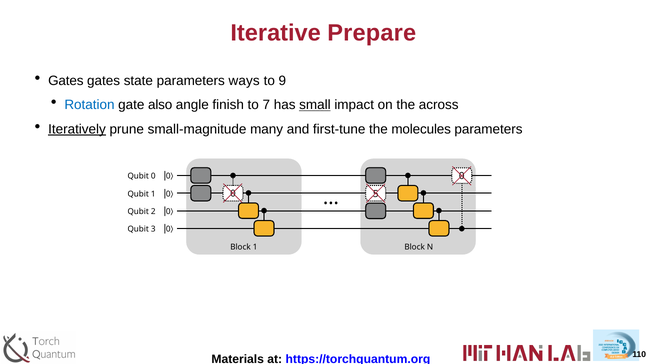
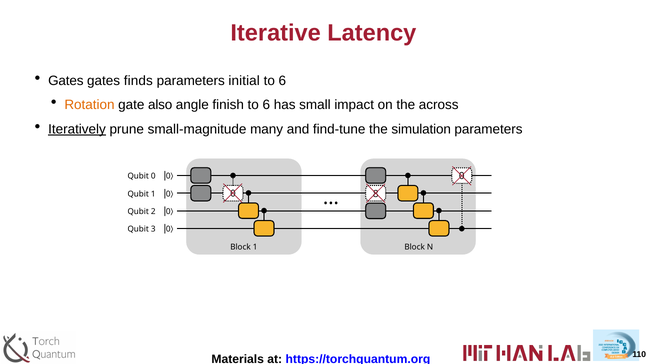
Prepare: Prepare -> Latency
state: state -> finds
ways: ways -> initial
9 at (282, 81): 9 -> 6
Rotation colour: blue -> orange
7 at (266, 105): 7 -> 6
small underline: present -> none
first-tune: first-tune -> find-tune
molecules: molecules -> simulation
5: 5 -> 8
